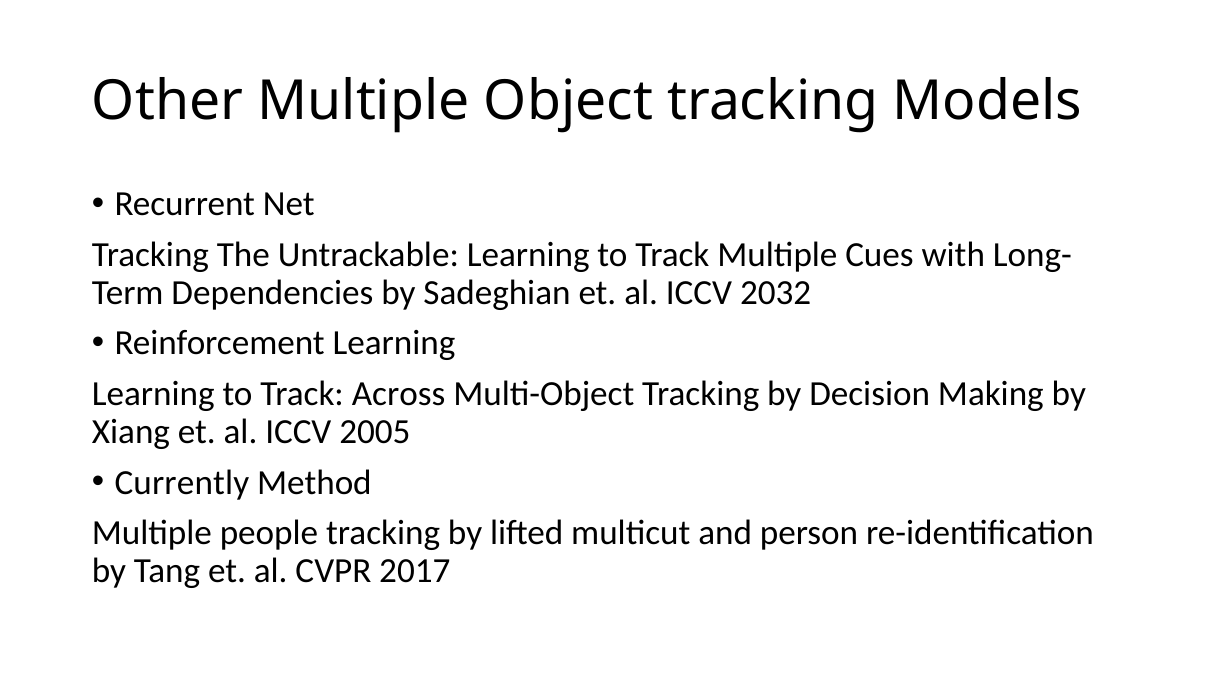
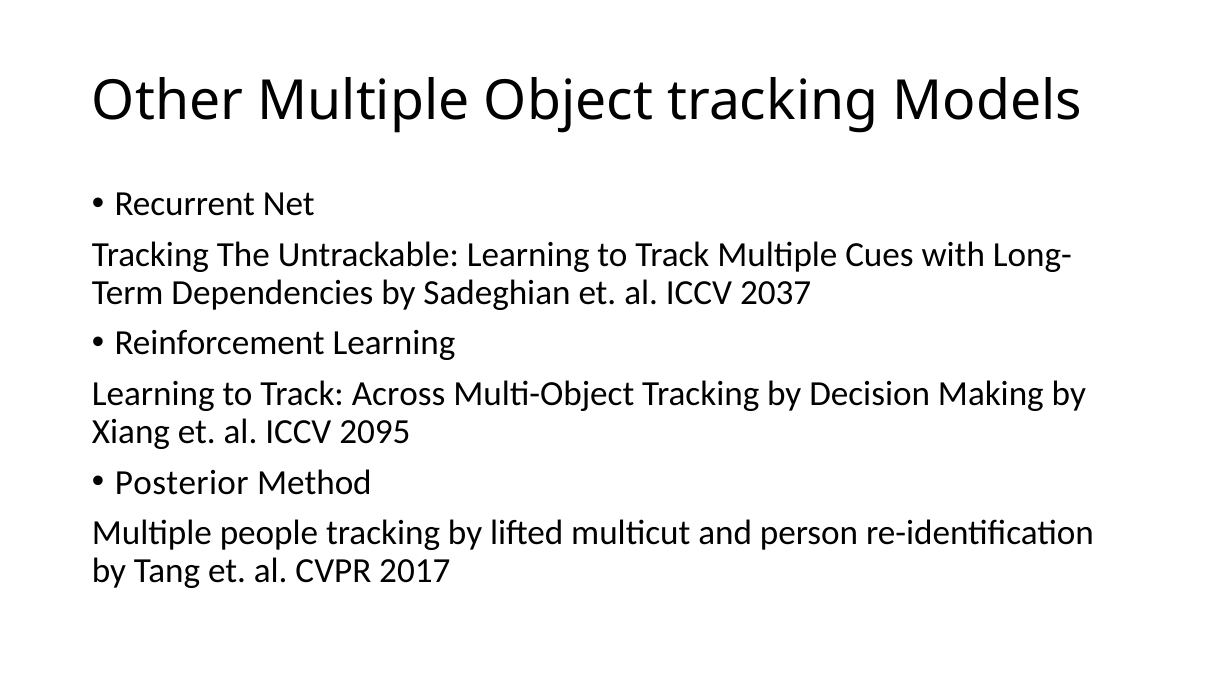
2032: 2032 -> 2037
2005: 2005 -> 2095
Currently: Currently -> Posterior
